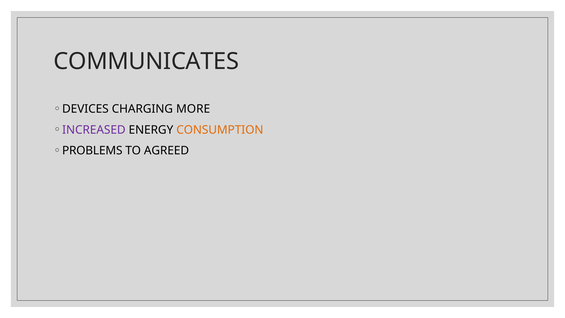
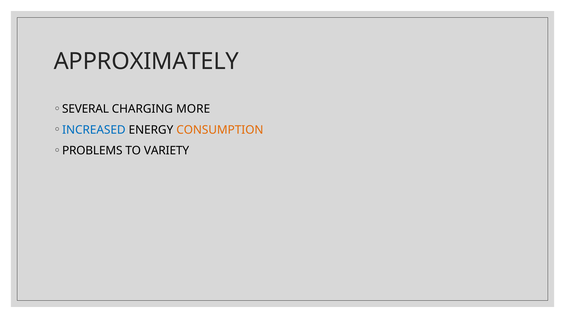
COMMUNICATES: COMMUNICATES -> APPROXIMATELY
DEVICES: DEVICES -> SEVERAL
INCREASED colour: purple -> blue
AGREED: AGREED -> VARIETY
